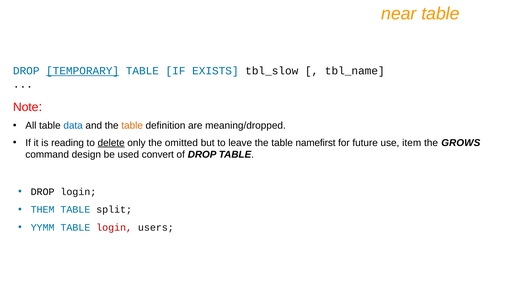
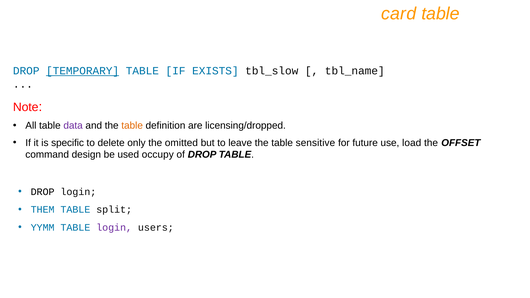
near: near -> card
data colour: blue -> purple
meaning/dropped: meaning/dropped -> licensing/dropped
reading: reading -> specific
delete underline: present -> none
namefirst: namefirst -> sensitive
item: item -> load
GROWS: GROWS -> OFFSET
convert: convert -> occupy
login at (114, 228) colour: red -> purple
